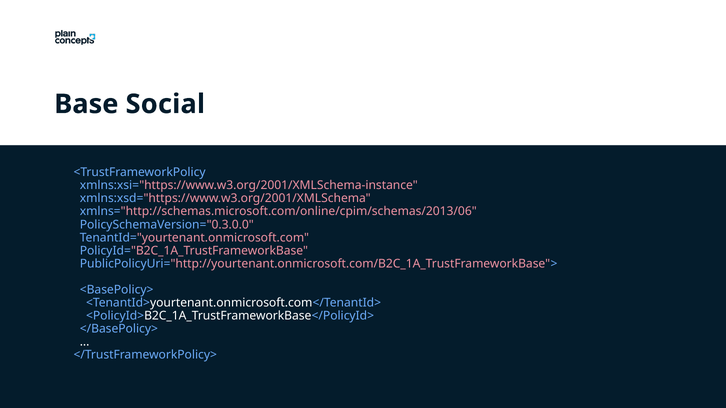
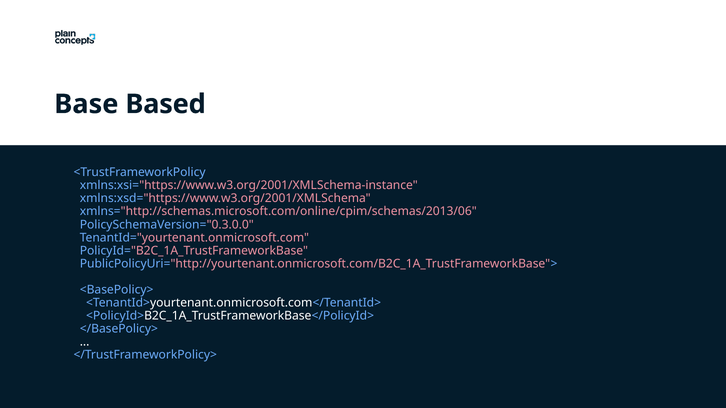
Social: Social -> Based
